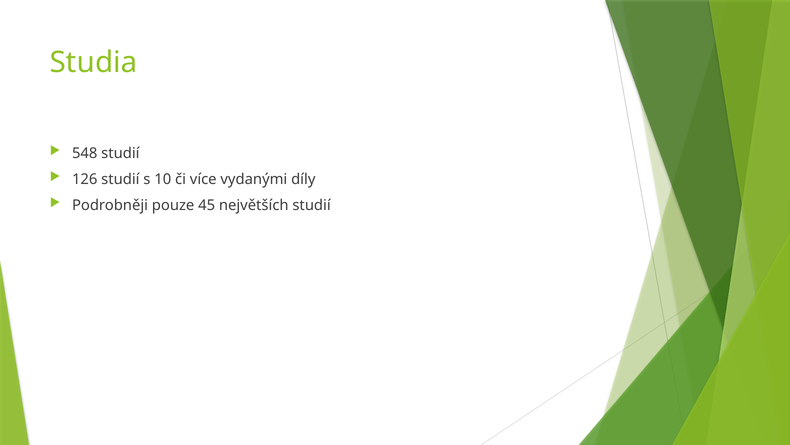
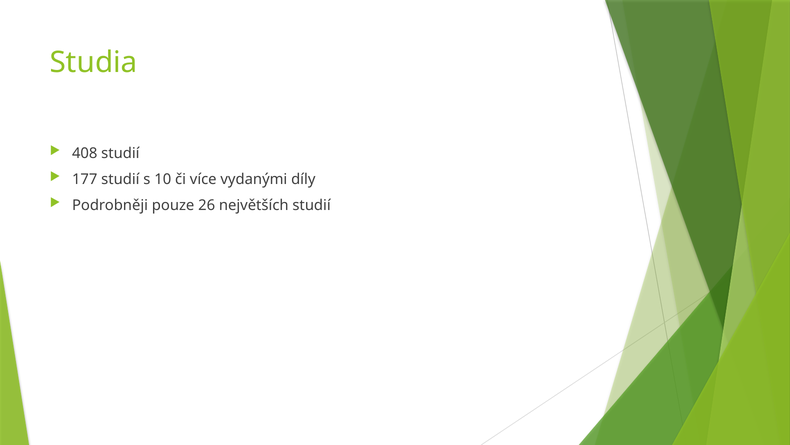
548: 548 -> 408
126: 126 -> 177
45: 45 -> 26
